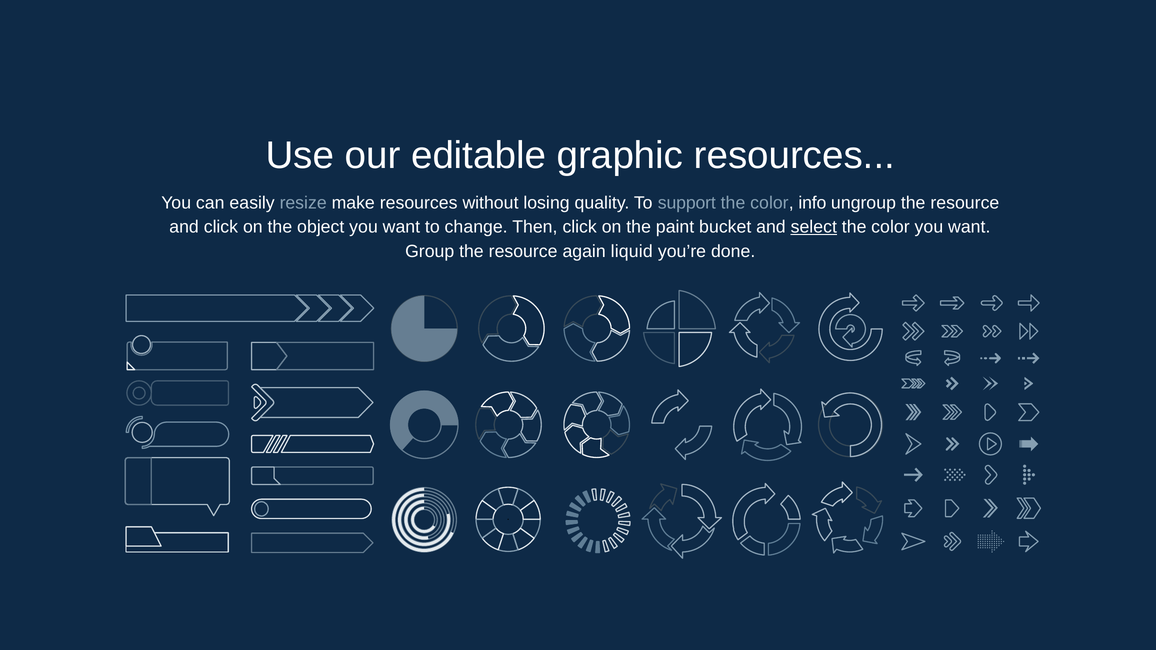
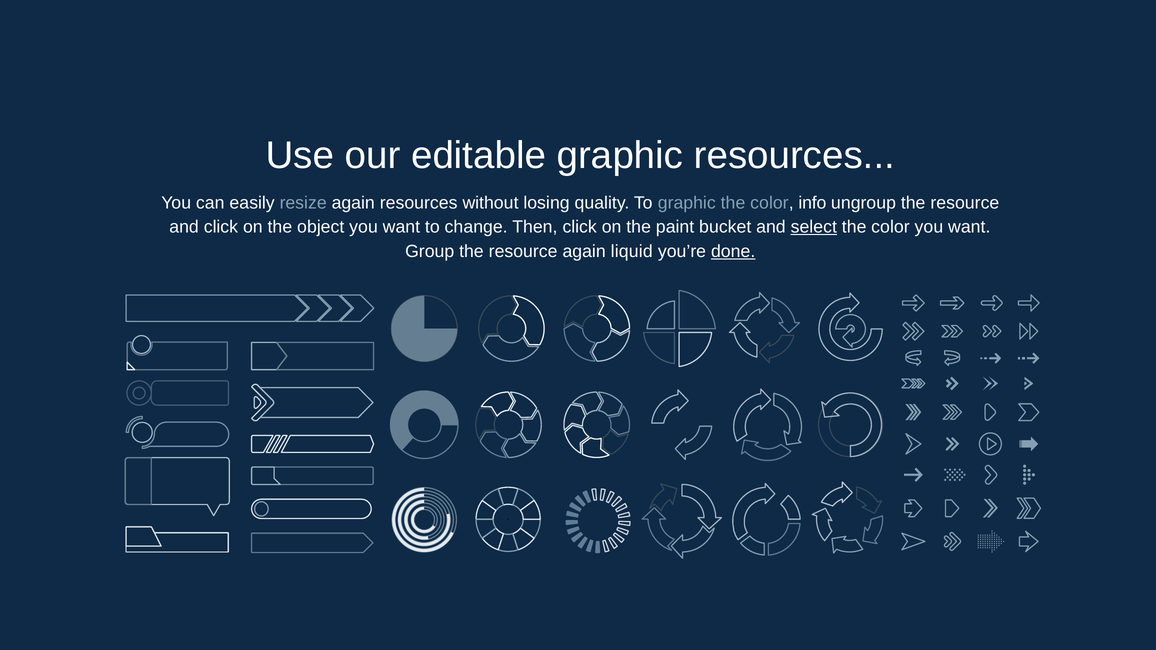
resize make: make -> again
To support: support -> graphic
done underline: none -> present
